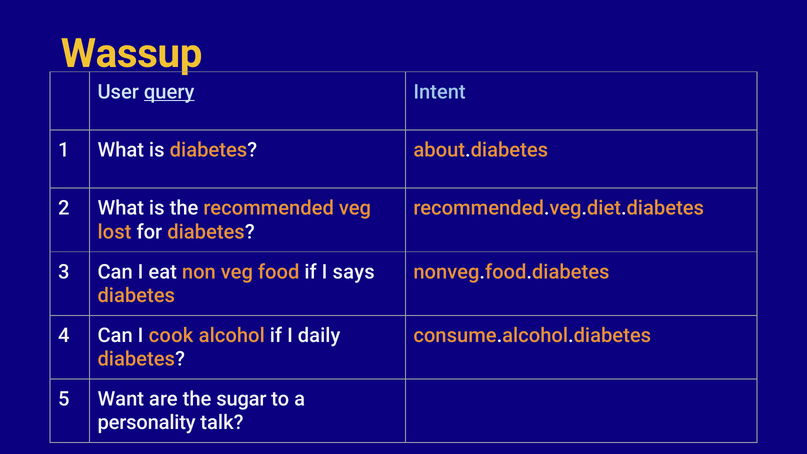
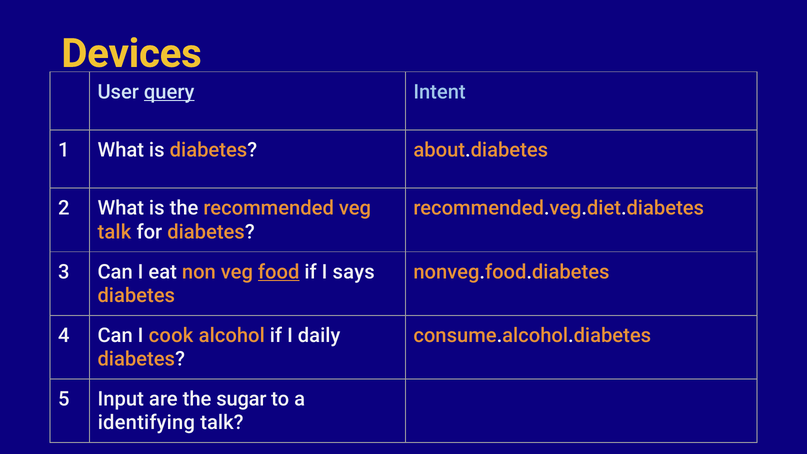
Wassup: Wassup -> Devices
lost at (114, 232): lost -> talk
food underline: none -> present
Want: Want -> Input
personality: personality -> identifying
